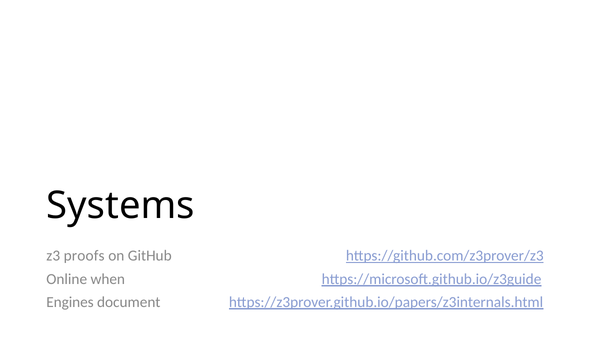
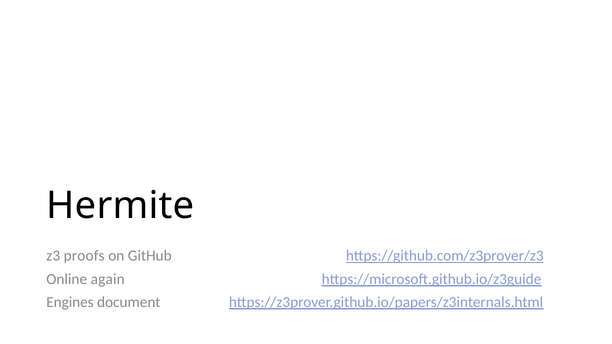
Systems: Systems -> Hermite
when: when -> again
